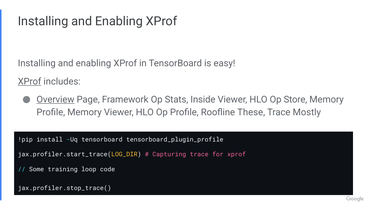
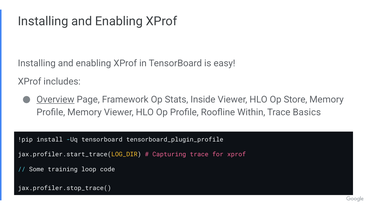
XProf at (30, 82) underline: present -> none
These: These -> Within
Mostly: Mostly -> Basics
